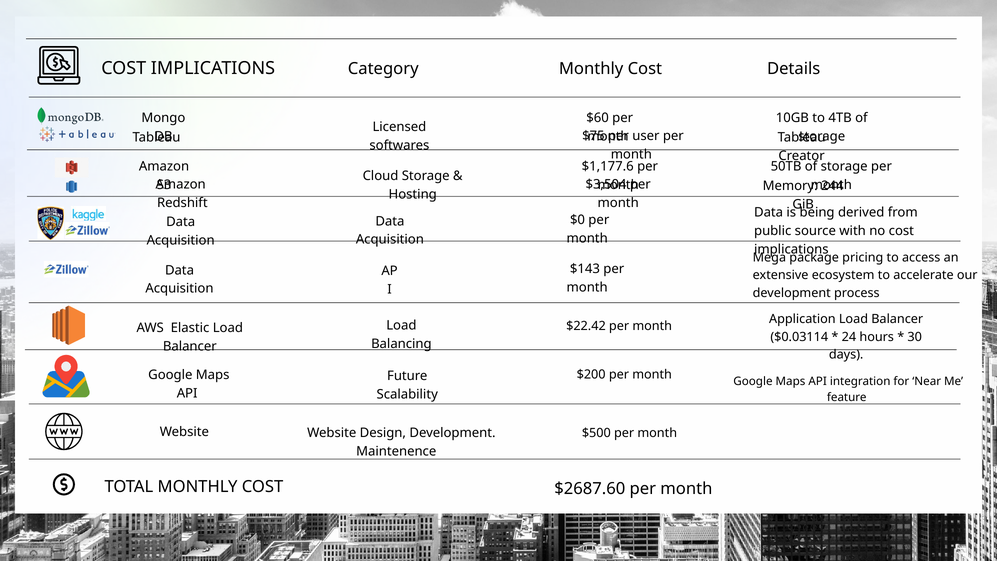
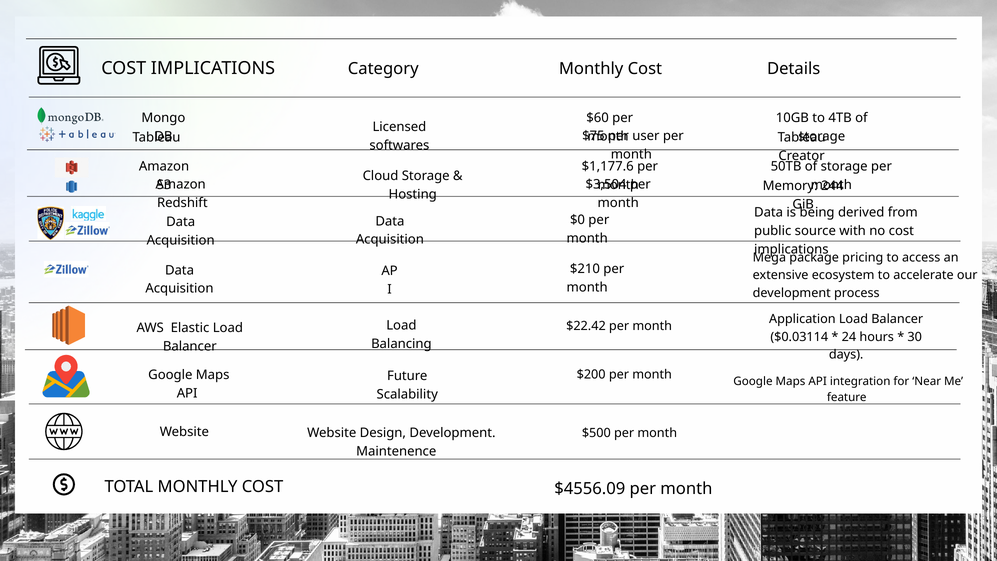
$143: $143 -> $210
$2687.60: $2687.60 -> $4556.09
